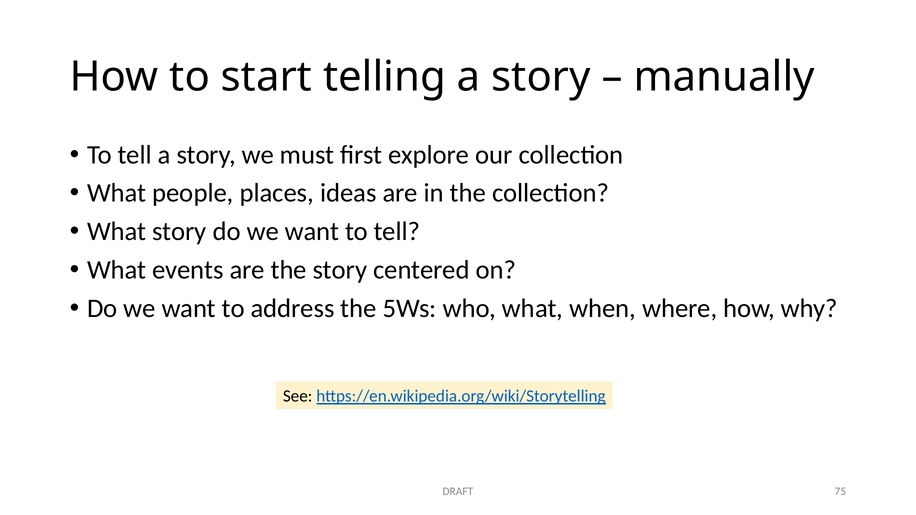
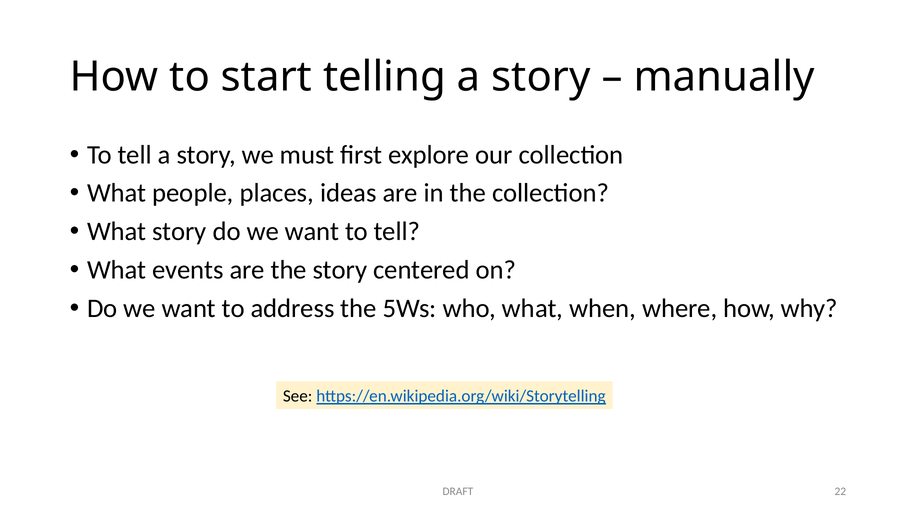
75: 75 -> 22
